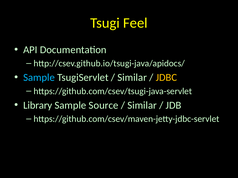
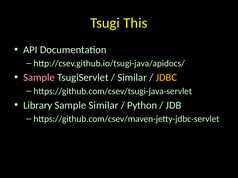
Feel: Feel -> This
Sample at (39, 78) colour: light blue -> pink
Sample Source: Source -> Similar
Similar at (142, 105): Similar -> Python
